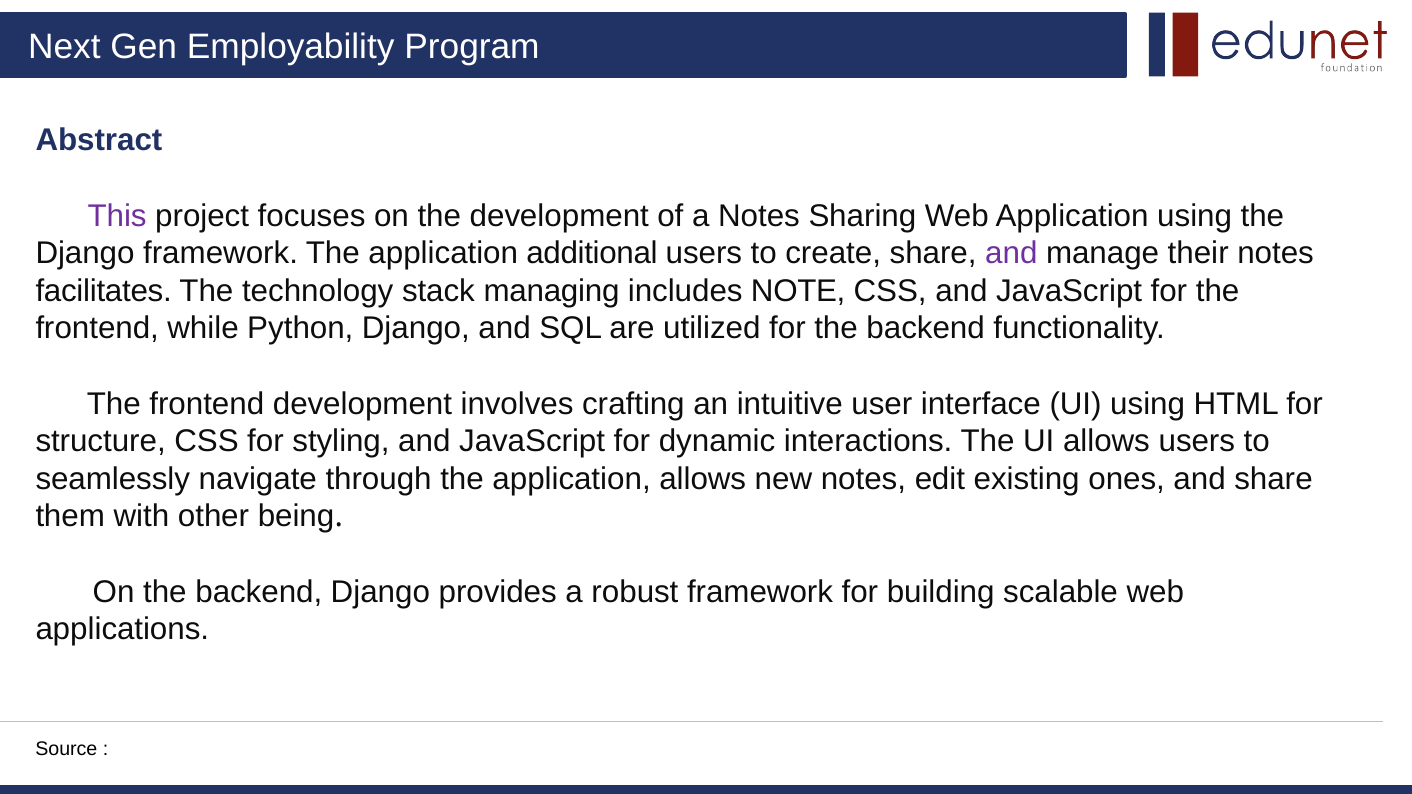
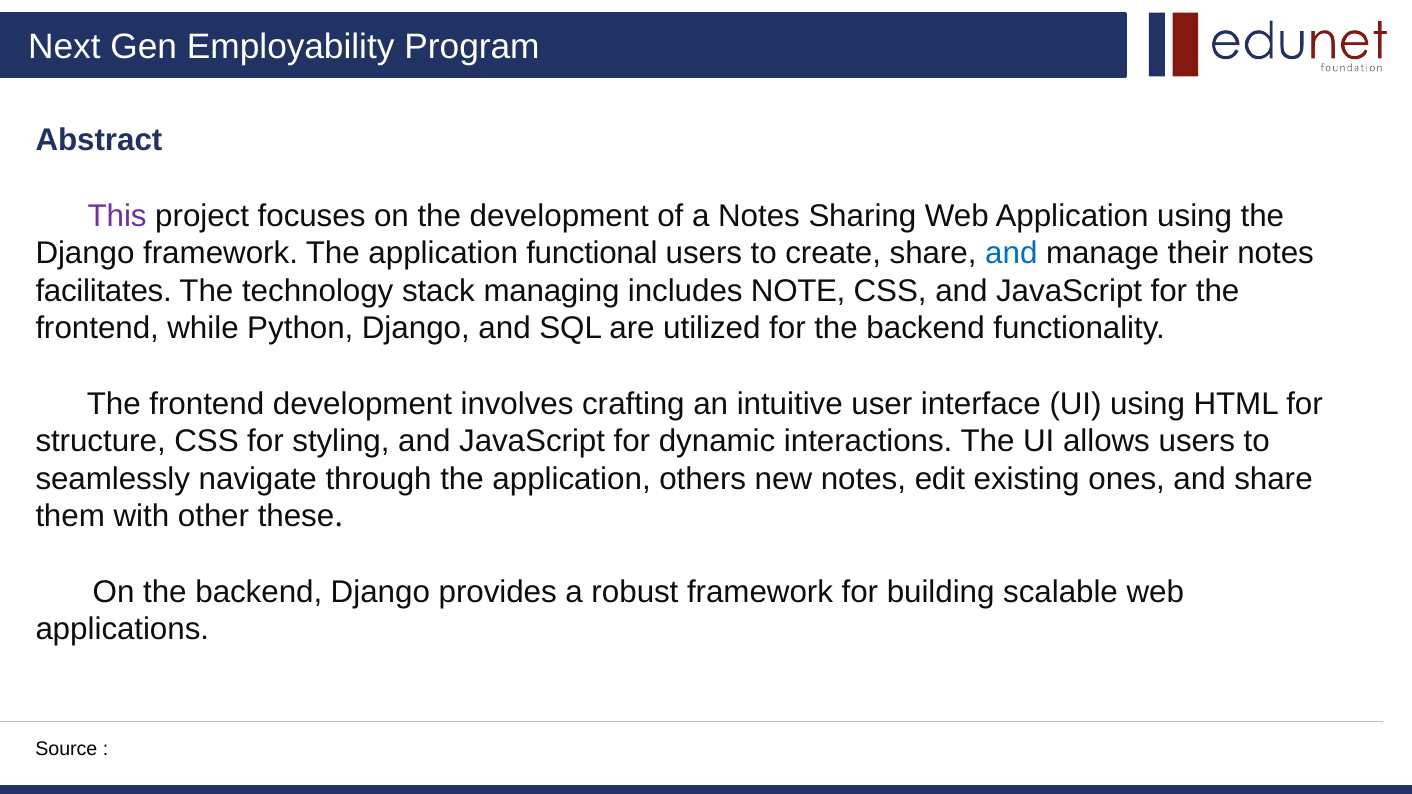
additional: additional -> functional
and at (1011, 253) colour: purple -> blue
application allows: allows -> others
being: being -> these
